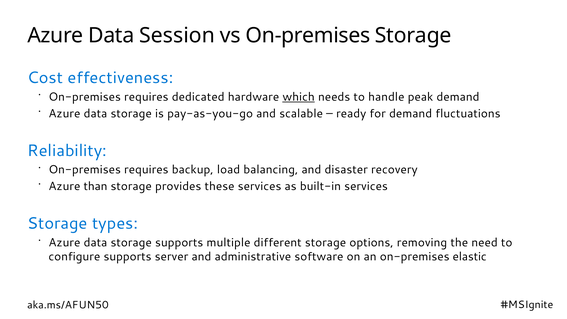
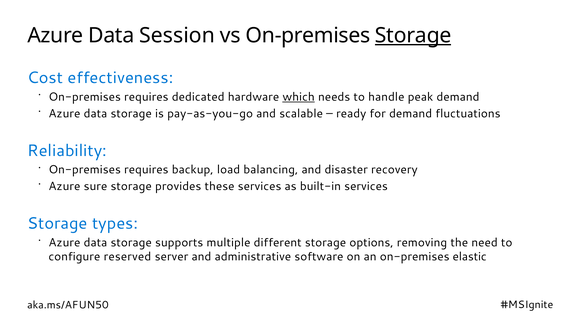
Storage at (413, 36) underline: none -> present
than: than -> sure
configure supports: supports -> reserved
